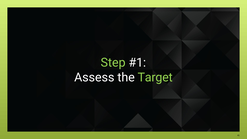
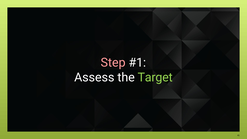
Step colour: light green -> pink
